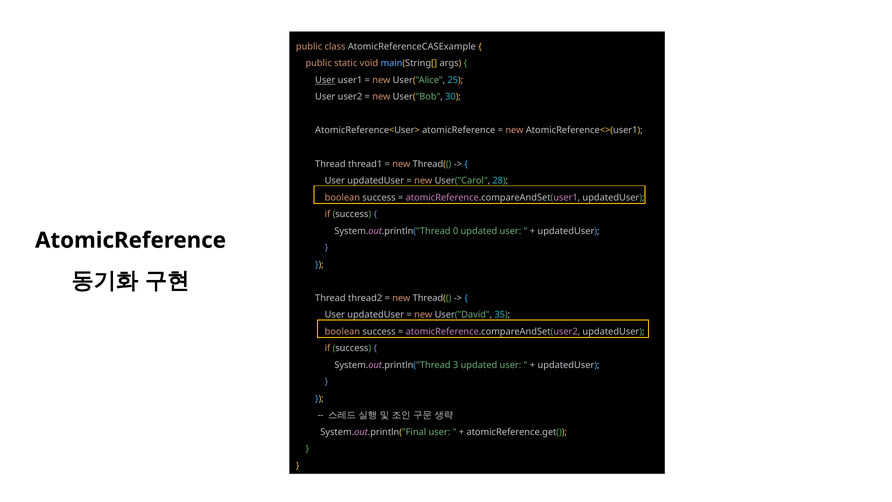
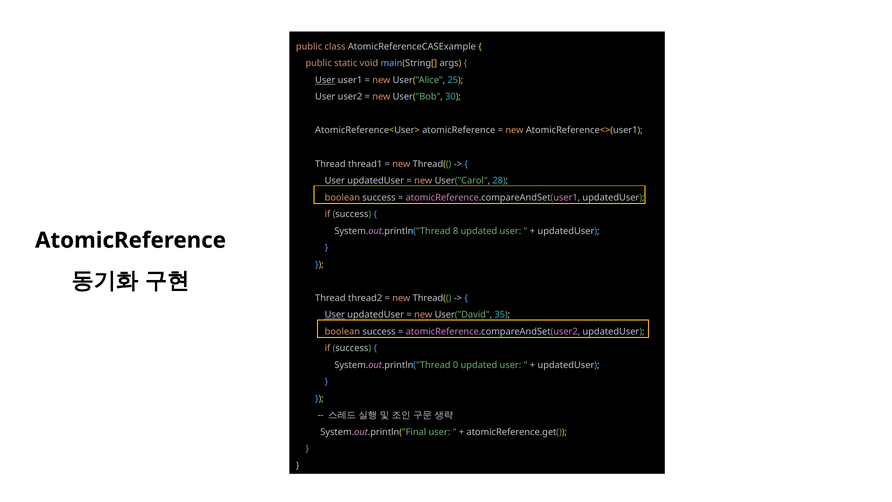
0: 0 -> 8
User at (335, 315) underline: none -> present
3: 3 -> 0
